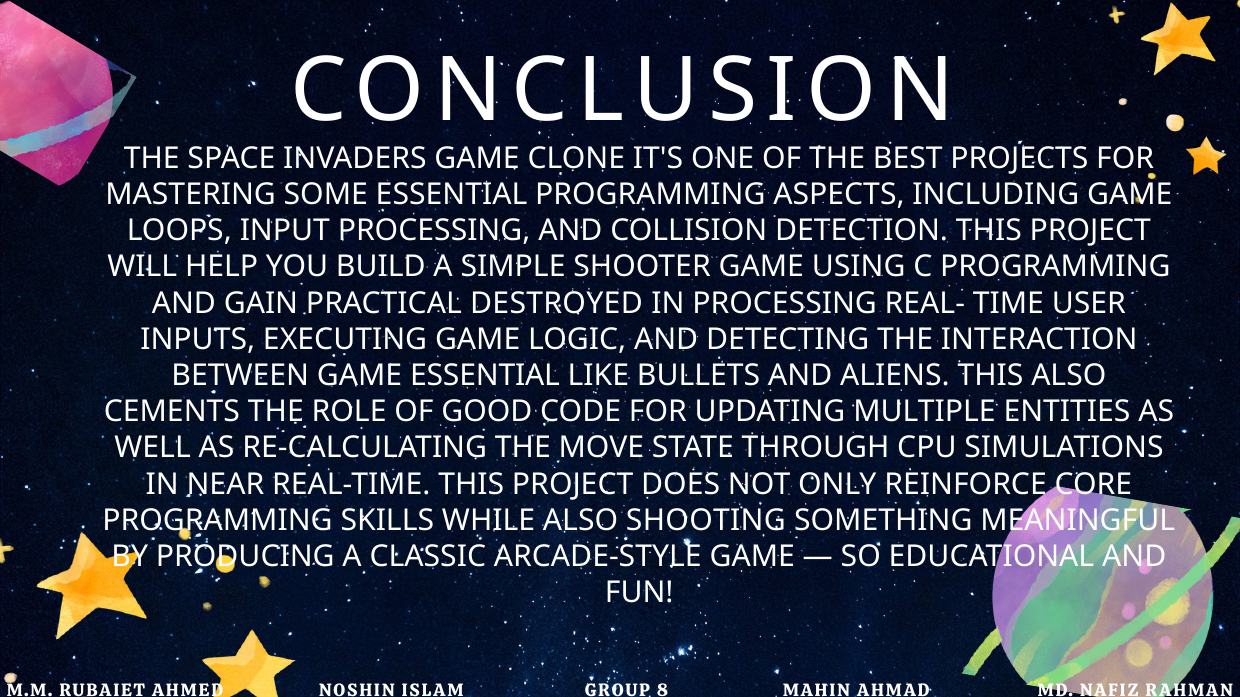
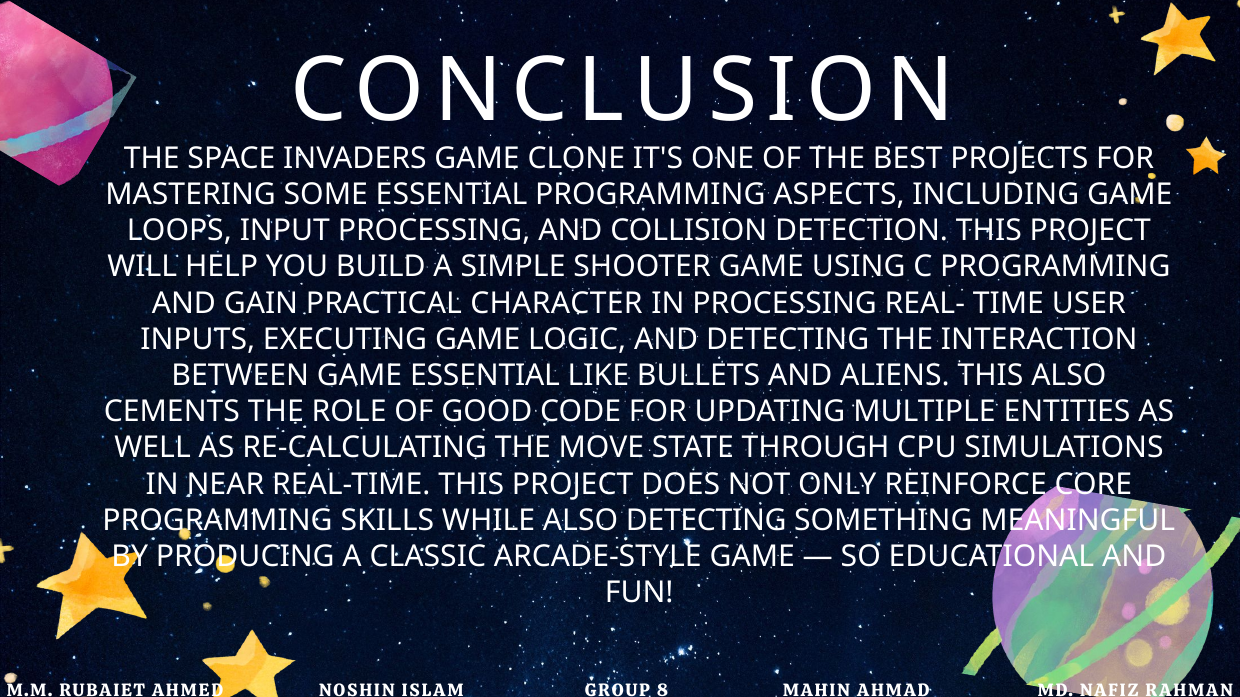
DESTROYED: DESTROYED -> CHARACTER
ALSO SHOOTING: SHOOTING -> DETECTING
